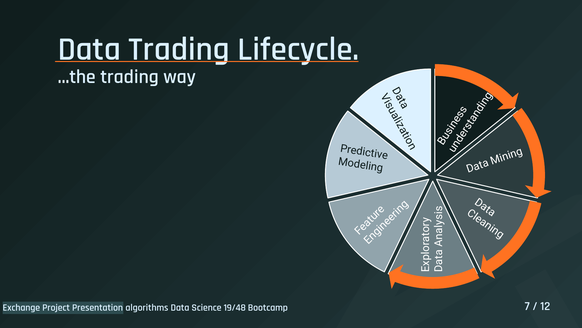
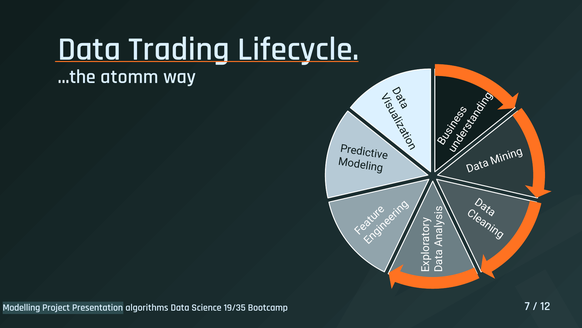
…the trading: trading -> atomm
Exchange: Exchange -> Modelling
19/48: 19/48 -> 19/35
